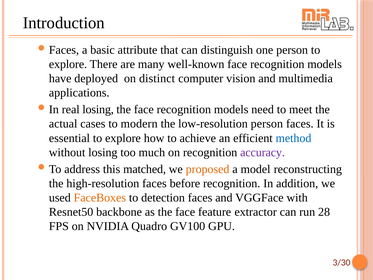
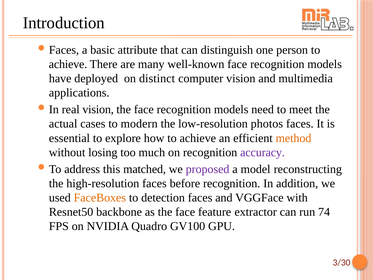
explore at (68, 64): explore -> achieve
real losing: losing -> vision
low-resolution person: person -> photos
method colour: blue -> orange
proposed colour: orange -> purple
28: 28 -> 74
